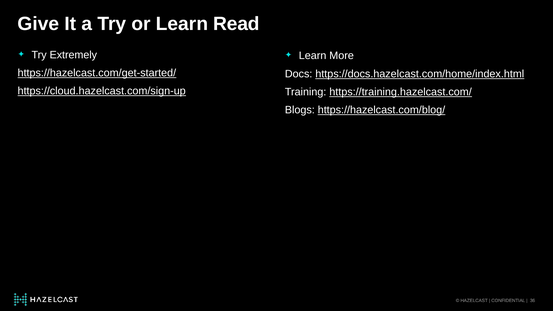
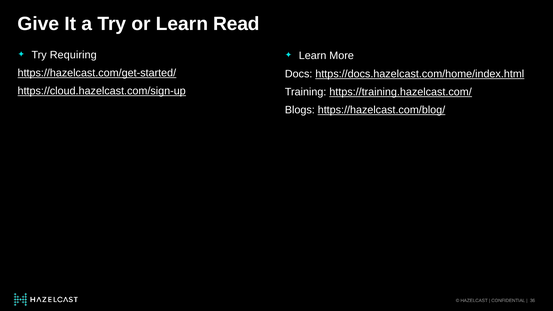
Extremely: Extremely -> Requiring
